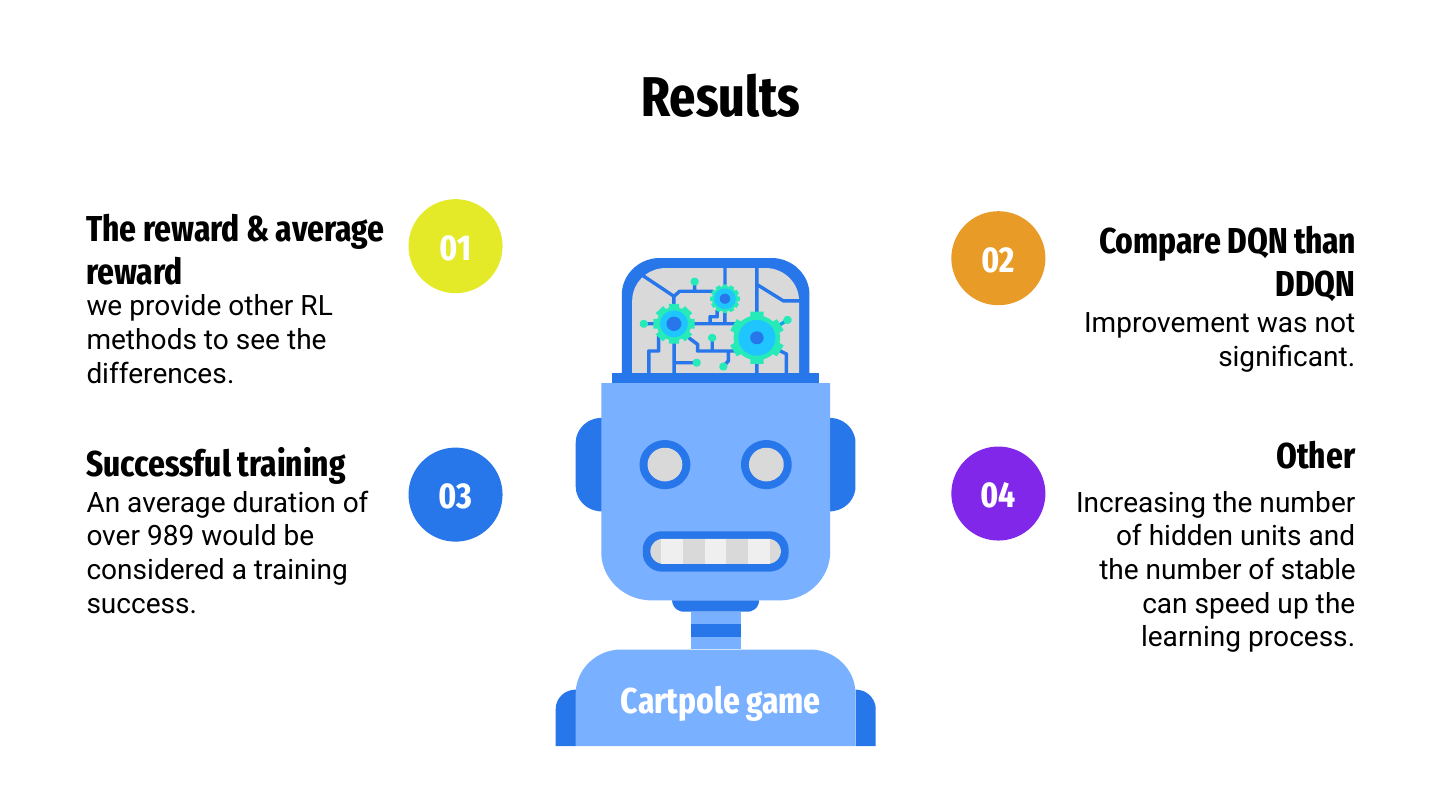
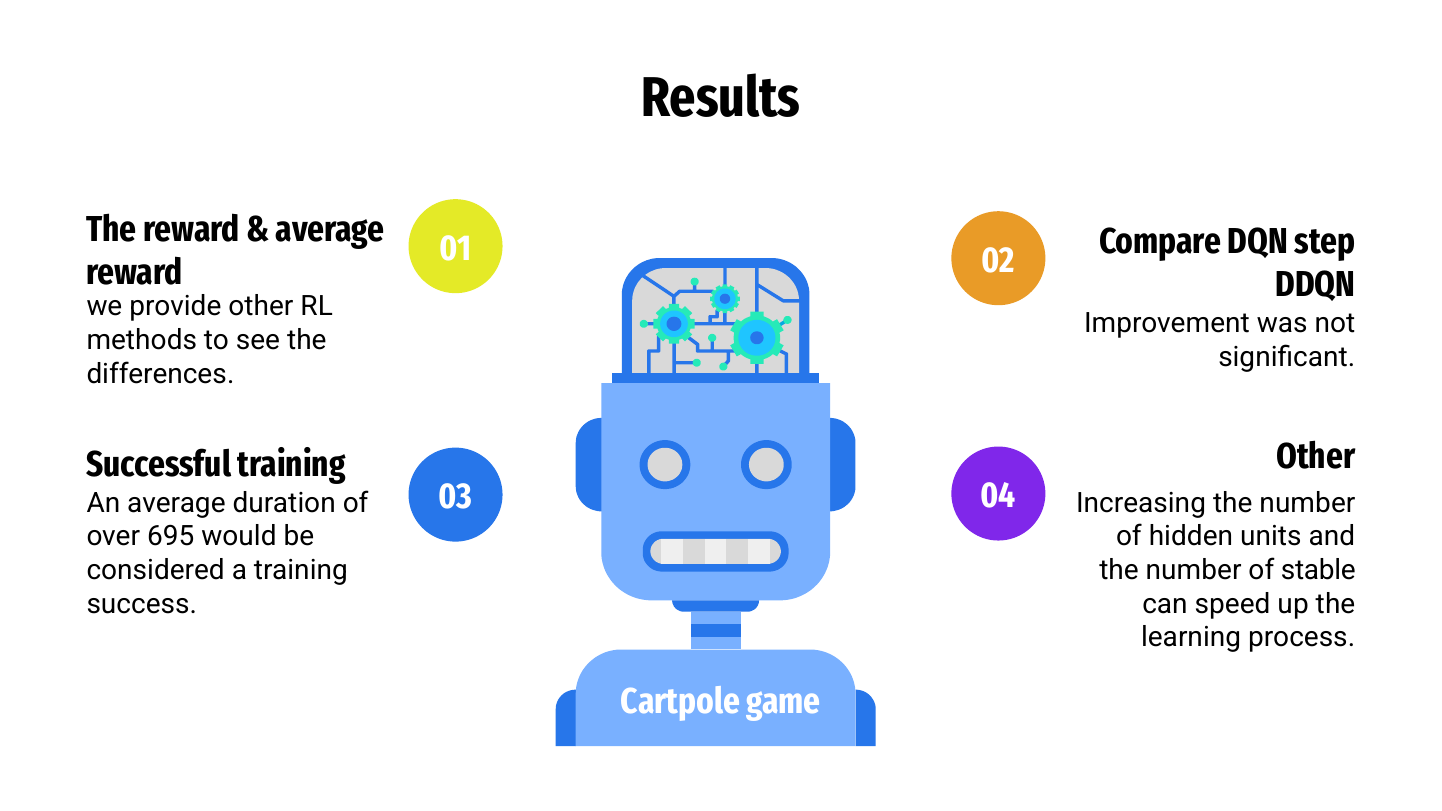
than: than -> step
989: 989 -> 695
